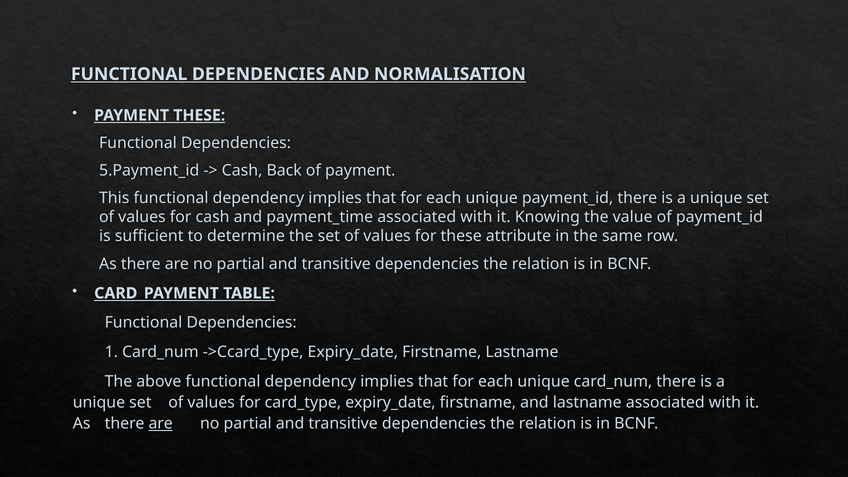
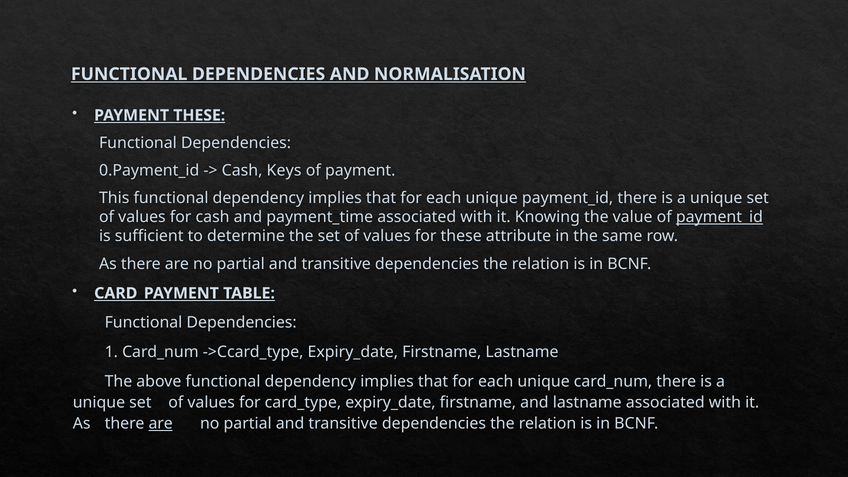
5.Payment_id: 5.Payment_id -> 0.Payment_id
Back: Back -> Keys
payment_id at (719, 217) underline: none -> present
